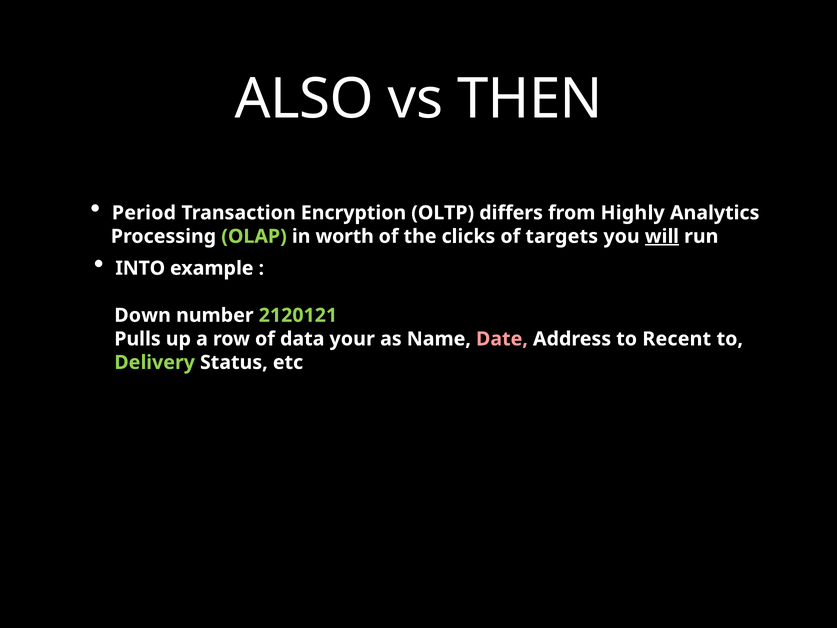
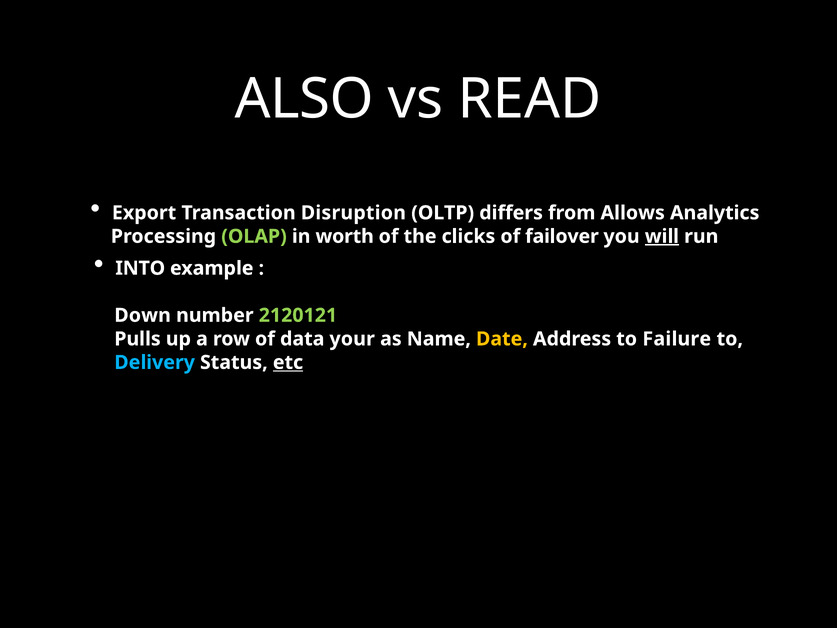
THEN: THEN -> READ
Period: Period -> Export
Encryption: Encryption -> Disruption
Highly: Highly -> Allows
targets: targets -> failover
Date colour: pink -> yellow
Recent: Recent -> Failure
Delivery colour: light green -> light blue
etc underline: none -> present
